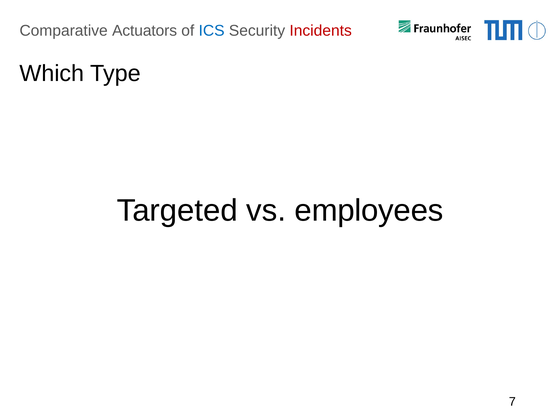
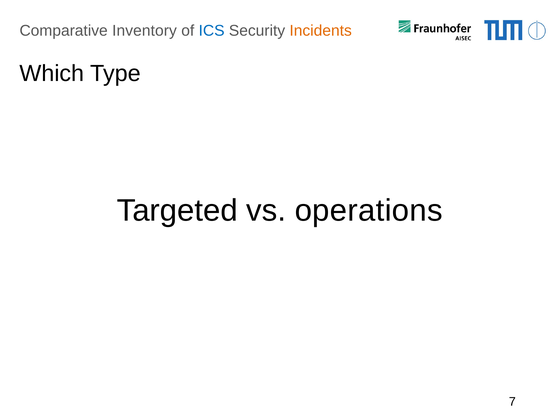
Actuators: Actuators -> Inventory
Incidents colour: red -> orange
employees: employees -> operations
